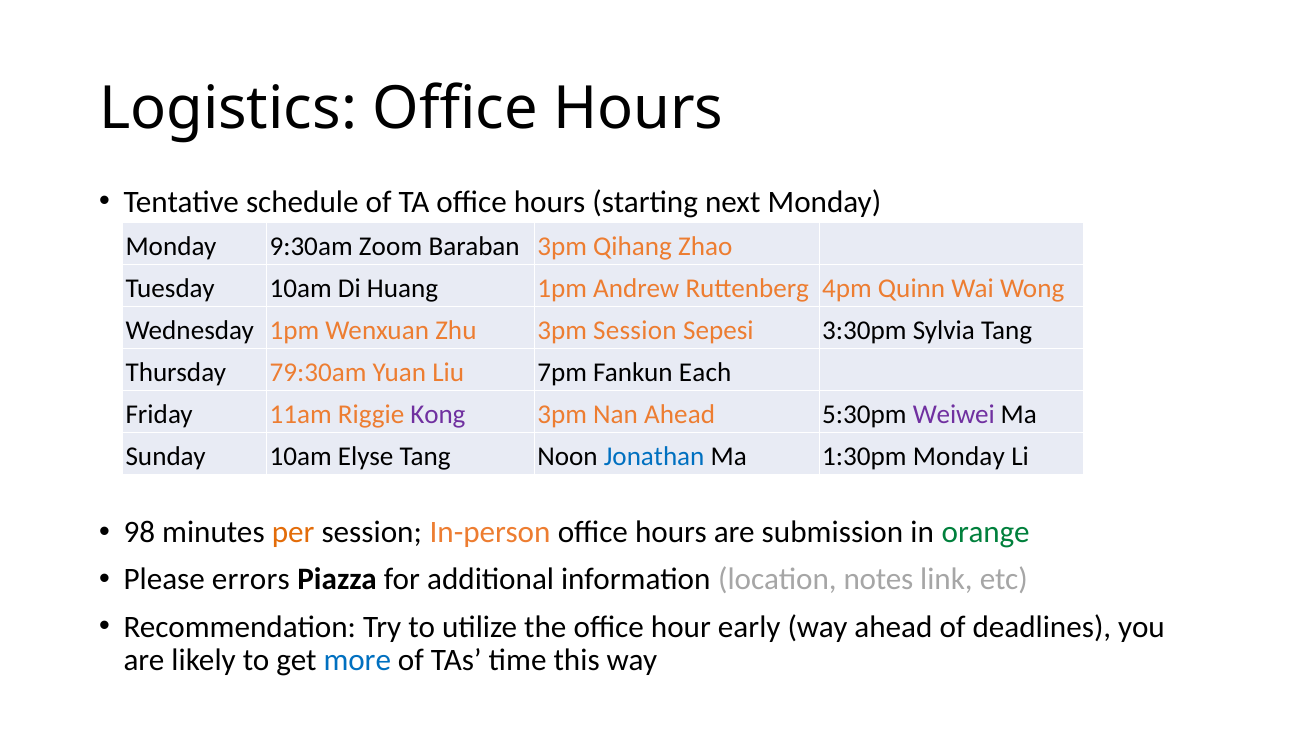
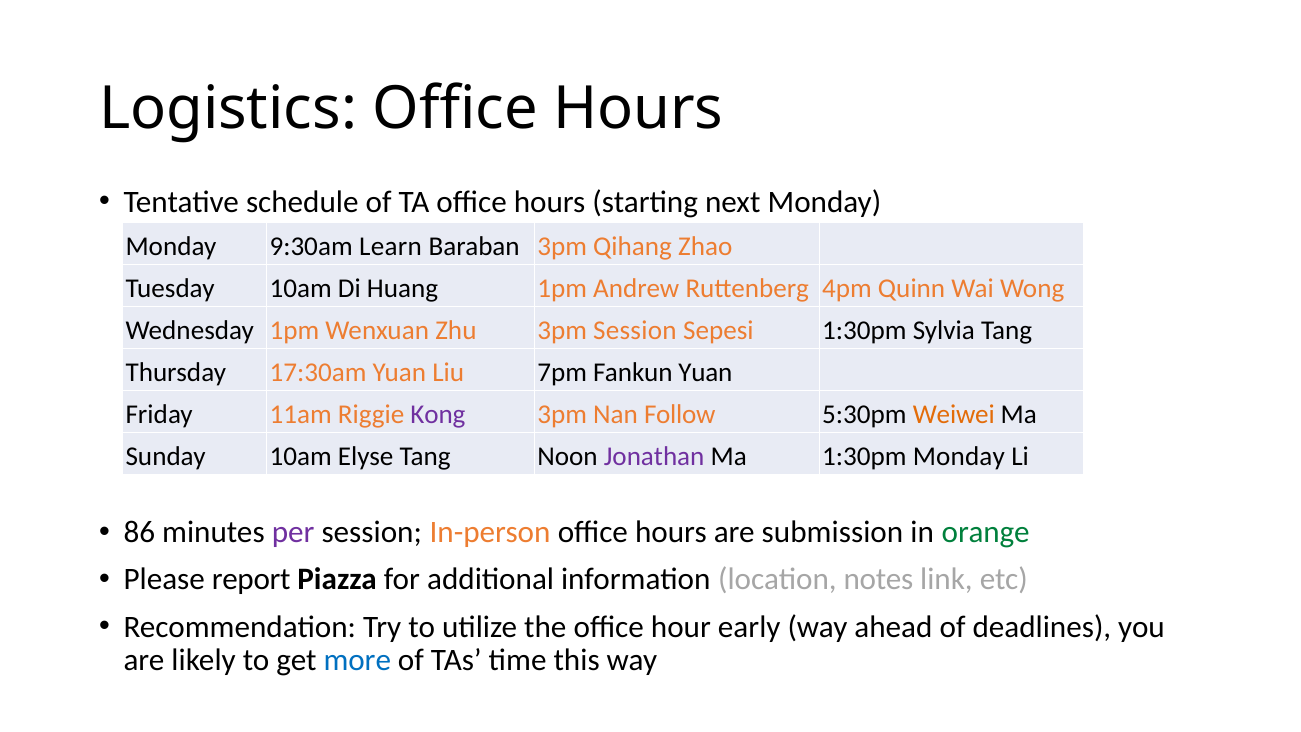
Zoom: Zoom -> Learn
Sepesi 3:30pm: 3:30pm -> 1:30pm
79:30am: 79:30am -> 17:30am
Fankun Each: Each -> Yuan
Nan Ahead: Ahead -> Follow
Weiwei colour: purple -> orange
Jonathan colour: blue -> purple
98: 98 -> 86
per colour: orange -> purple
errors: errors -> report
